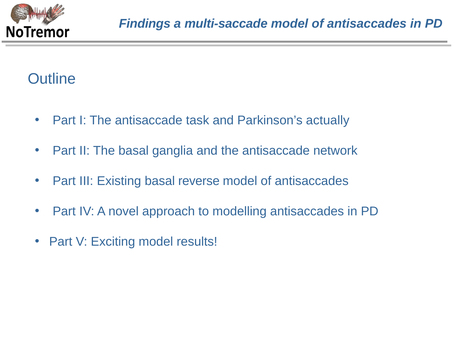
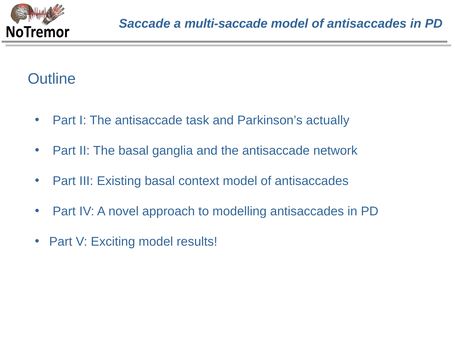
Findings: Findings -> Saccade
reverse: reverse -> context
